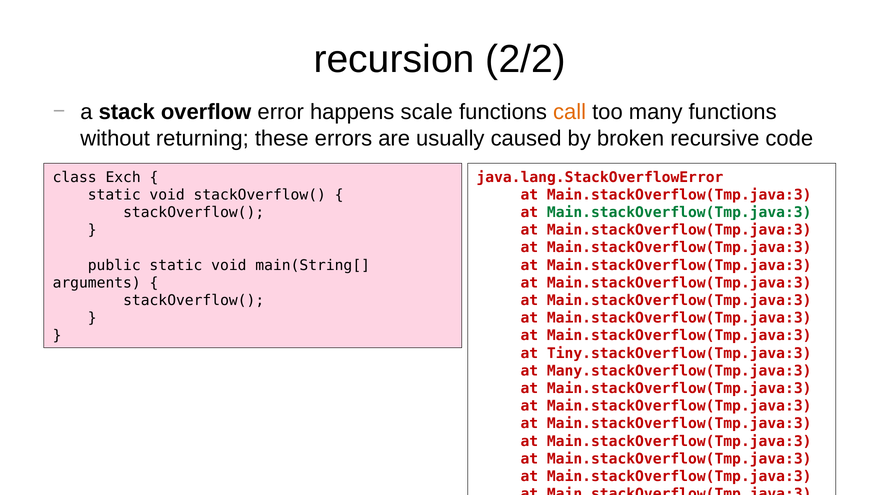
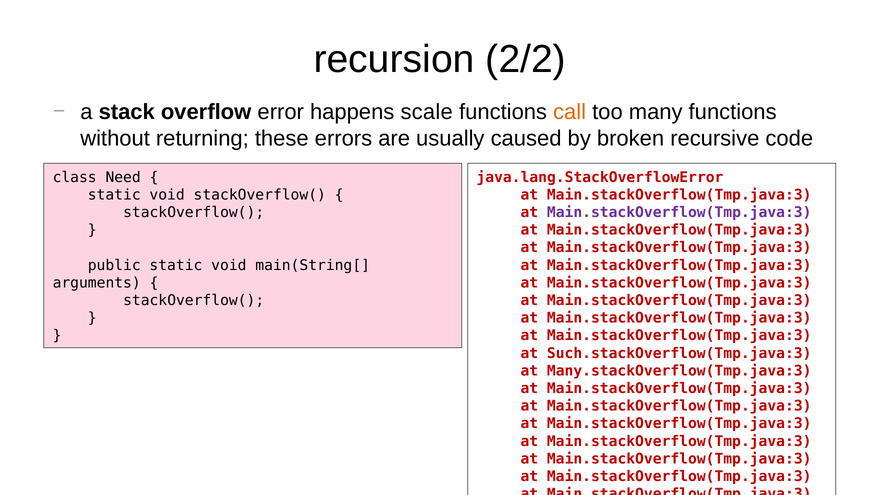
Exch: Exch -> Need
Main.stackOverflow(Tmp.java:3 at (679, 212) colour: green -> purple
Tiny.stackOverflow(Tmp.java:3: Tiny.stackOverflow(Tmp.java:3 -> Such.stackOverflow(Tmp.java:3
